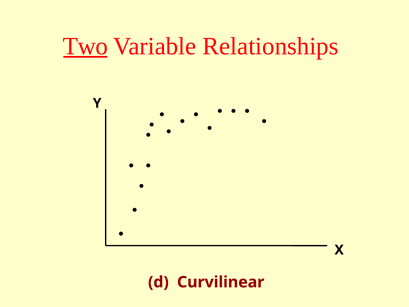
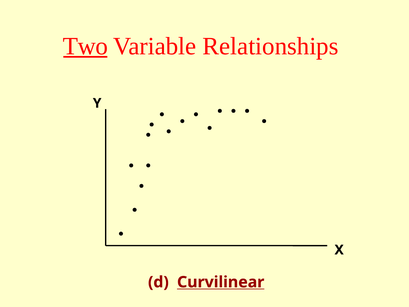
Curvilinear underline: none -> present
